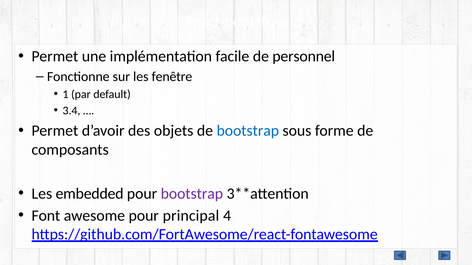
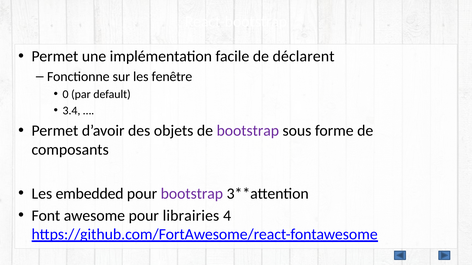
personnel: personnel -> déclarent
1: 1 -> 0
bootstrap at (248, 131) colour: blue -> purple
principal: principal -> librairies
